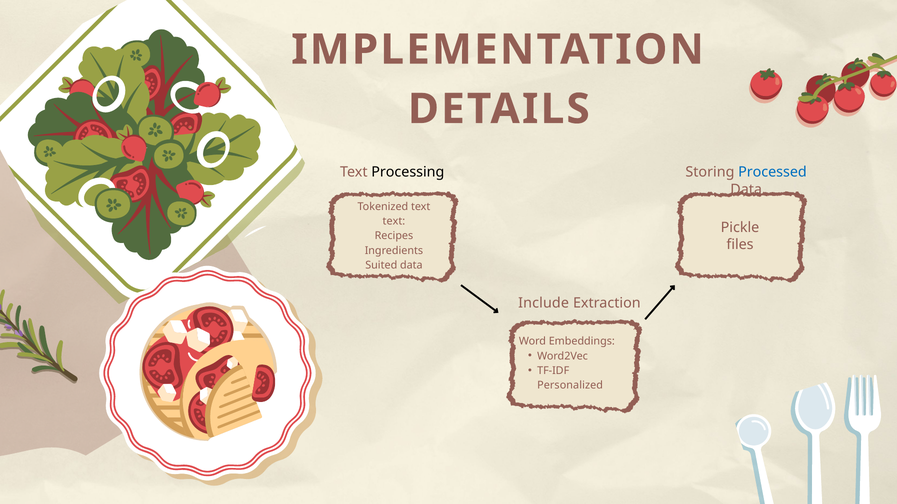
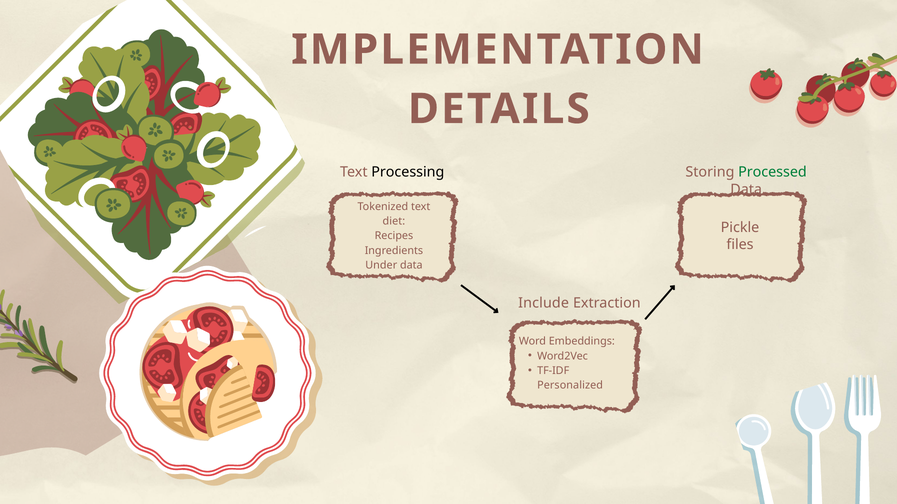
Processed colour: blue -> green
text at (394, 221): text -> diet
Suited: Suited -> Under
